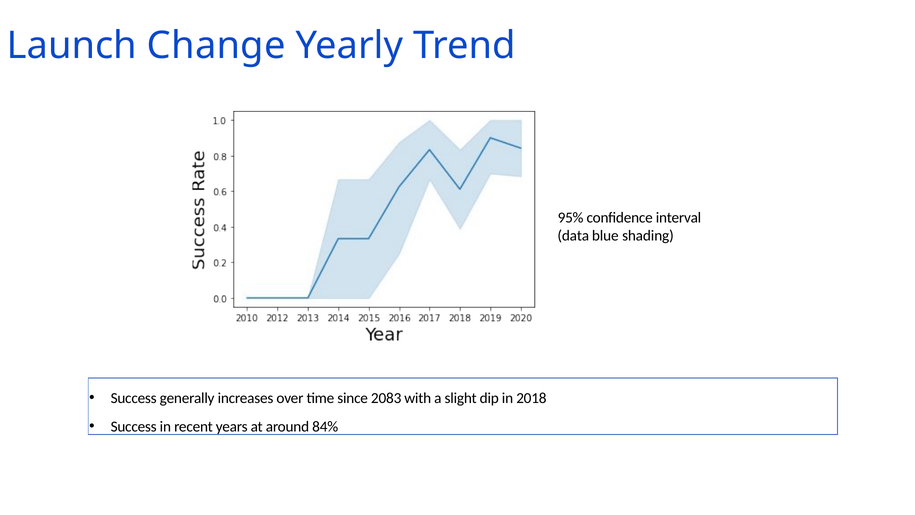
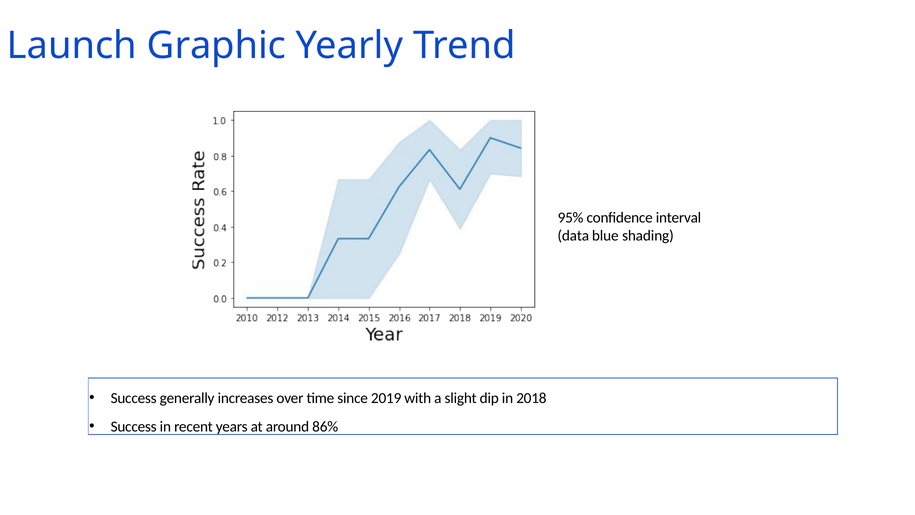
Change: Change -> Graphic
2083: 2083 -> 2019
84%: 84% -> 86%
